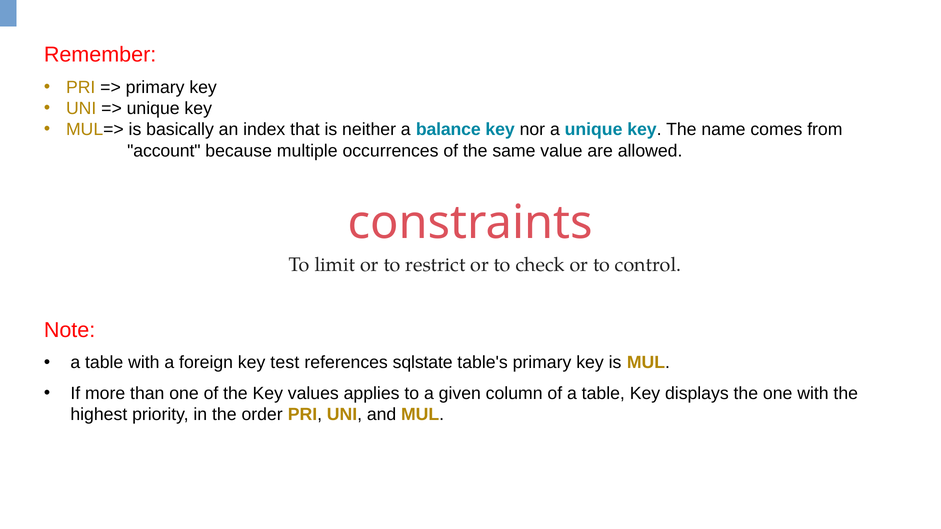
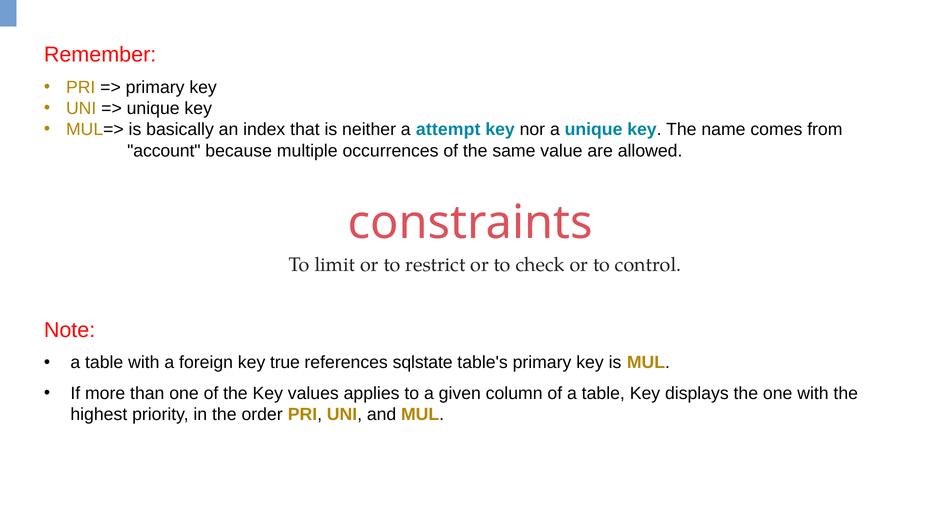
balance: balance -> attempt
test: test -> true
